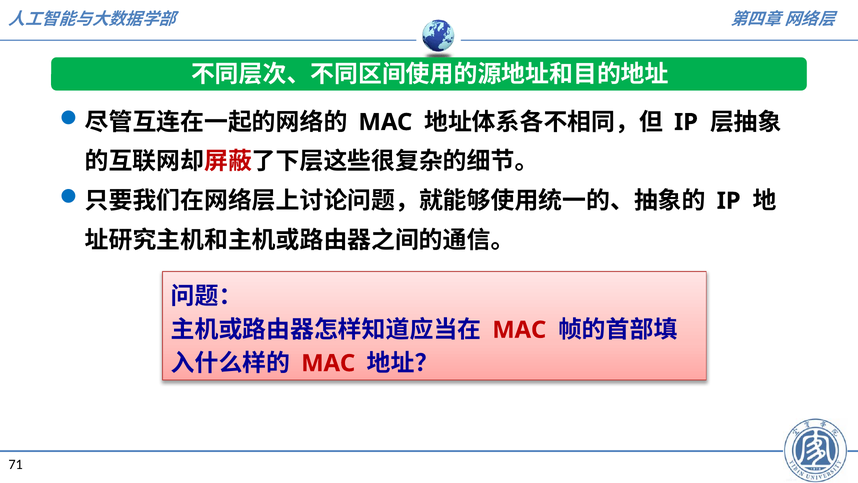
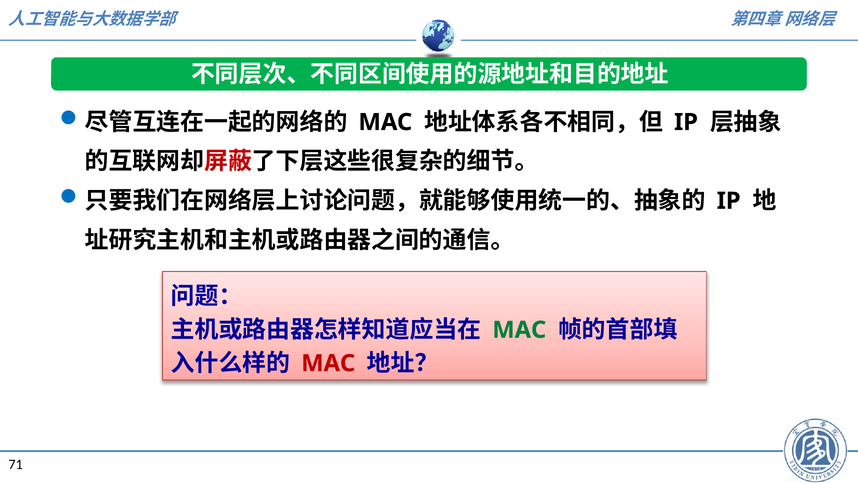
MAC at (519, 330) colour: red -> green
